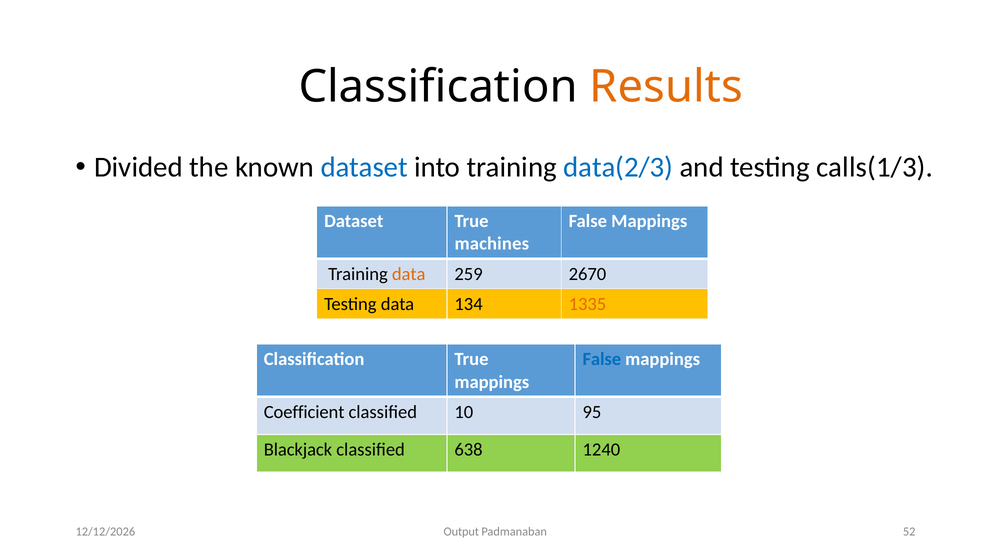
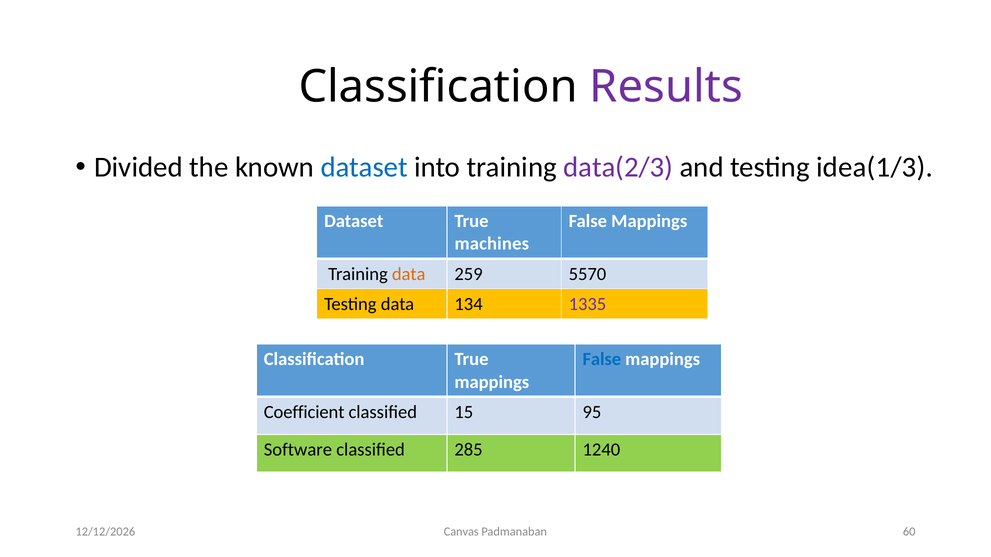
Results colour: orange -> purple
data(2/3 colour: blue -> purple
calls(1/3: calls(1/3 -> idea(1/3
2670: 2670 -> 5570
1335 colour: orange -> purple
10: 10 -> 15
Blackjack: Blackjack -> Software
638: 638 -> 285
Output: Output -> Canvas
52: 52 -> 60
